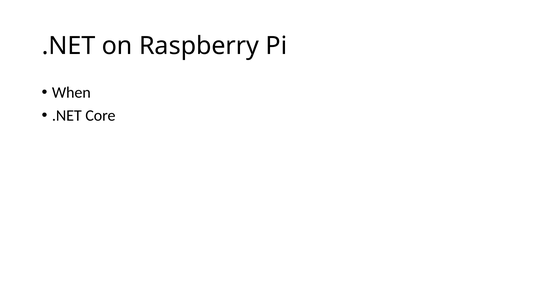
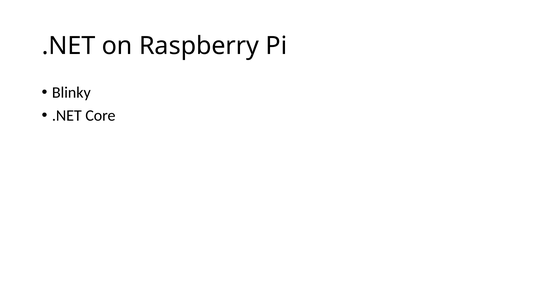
When: When -> Blinky
